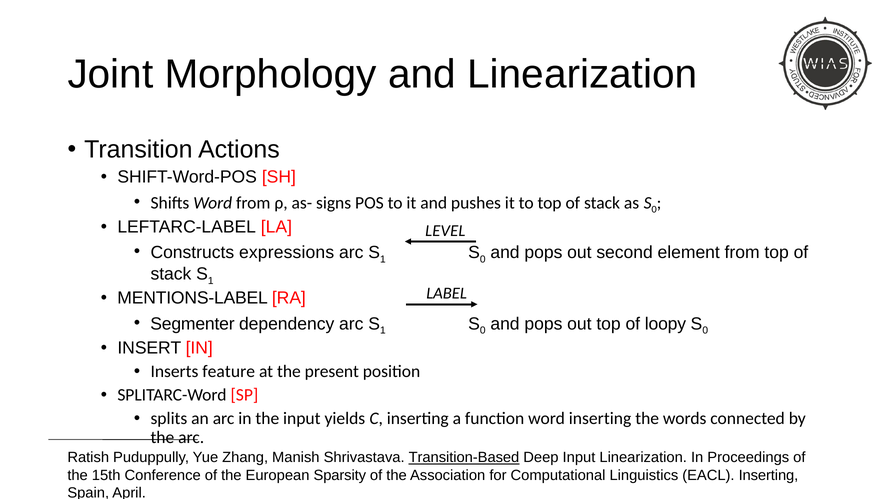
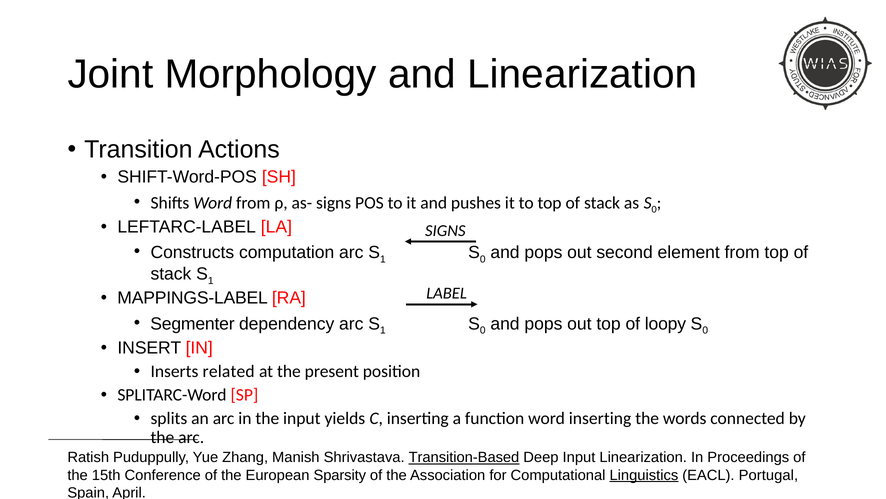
LEVEL at (445, 230): LEVEL -> SIGNS
expressions: expressions -> computation
MENTIONS-LABEL: MENTIONS-LABEL -> MAPPINGS-LABEL
feature: feature -> related
Linguistics underline: none -> present
EACL Inserting: Inserting -> Portugal
